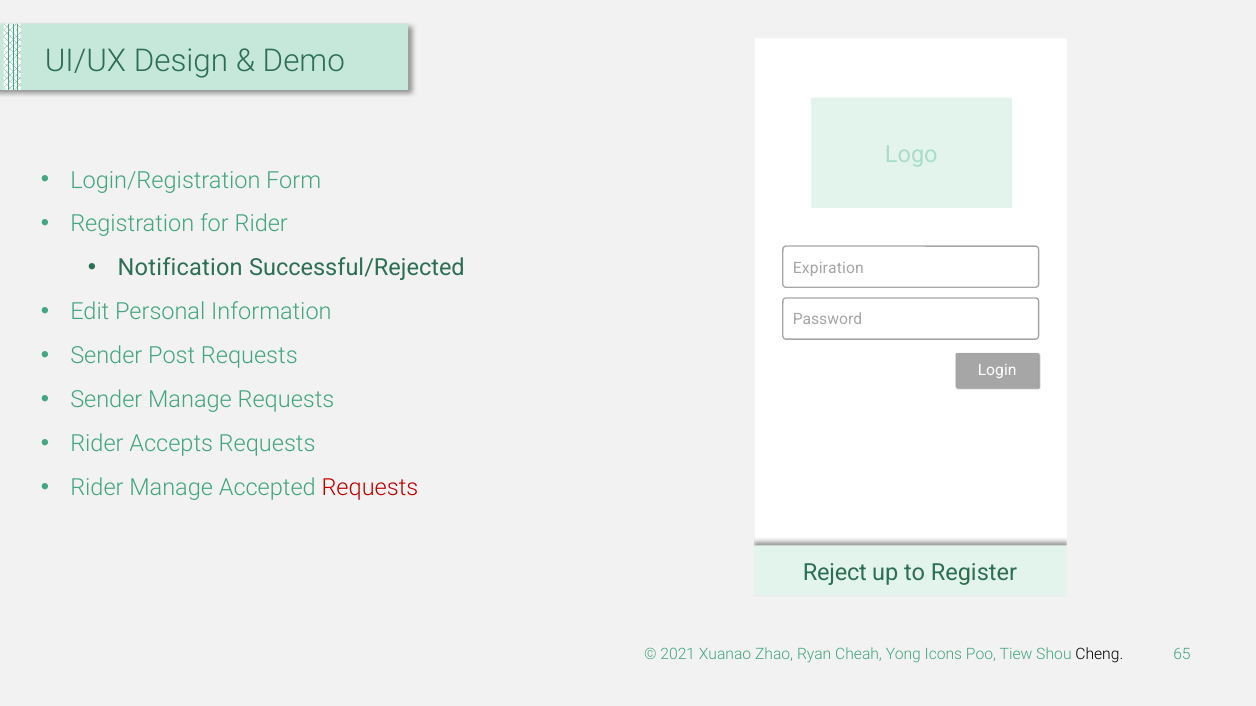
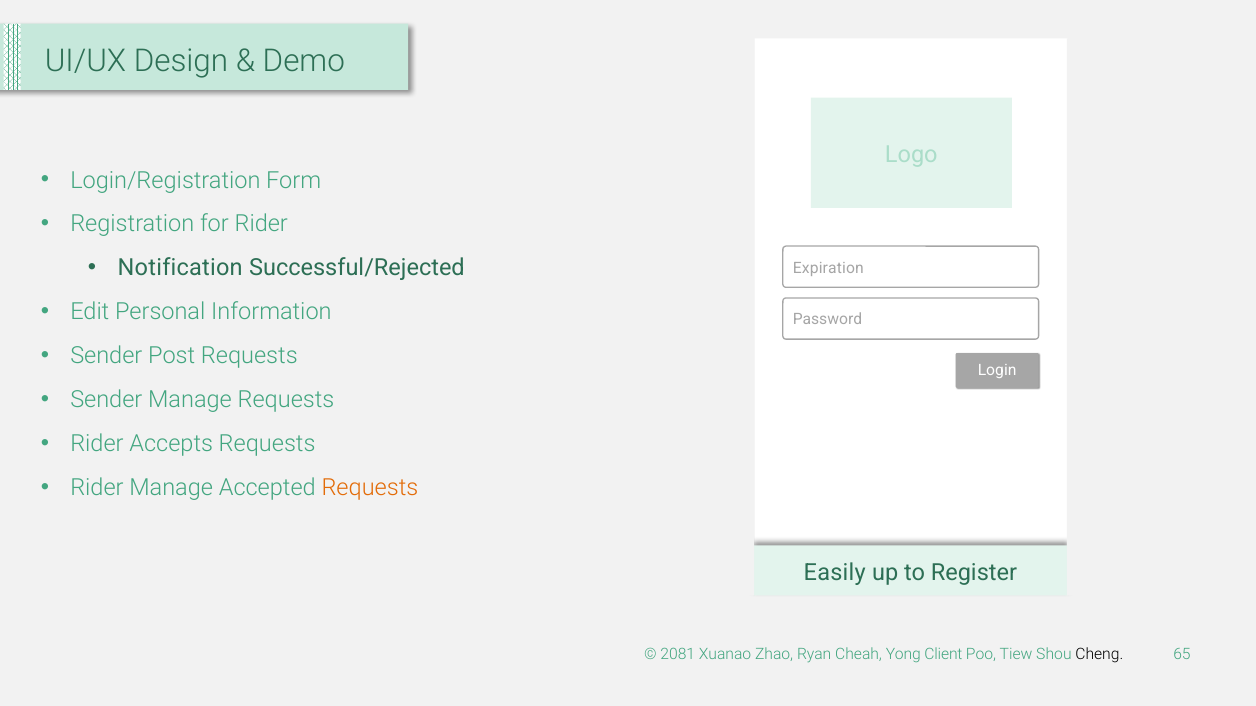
Requests at (370, 488) colour: red -> orange
Reject: Reject -> Easily
2021: 2021 -> 2081
Icons: Icons -> Client
